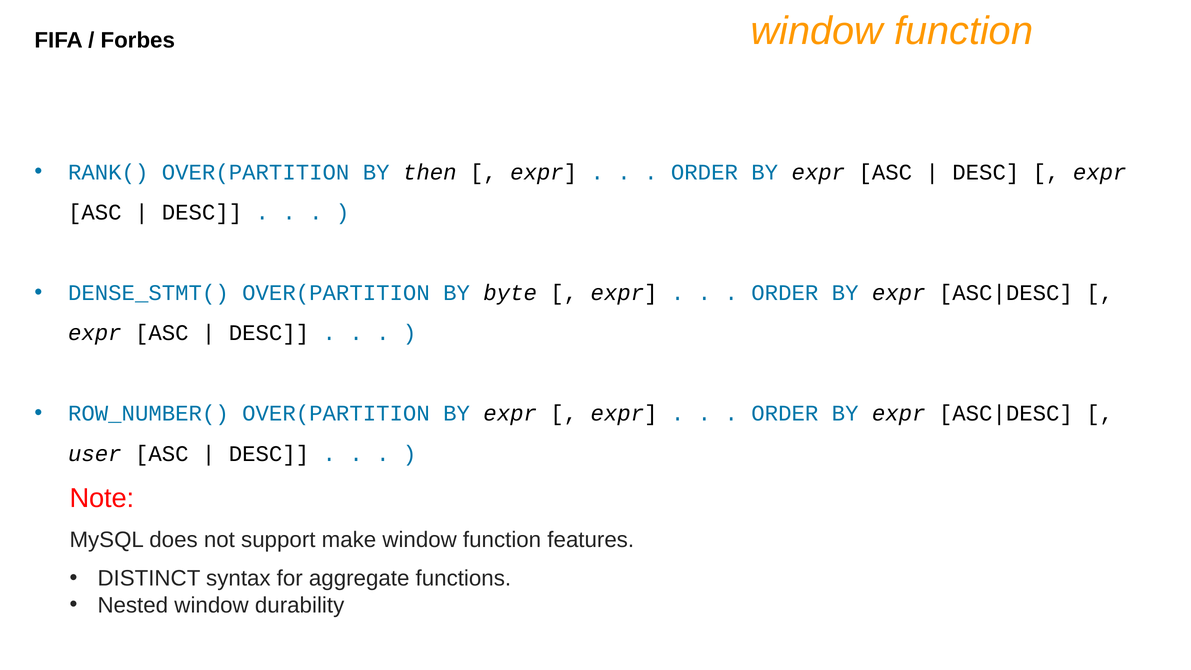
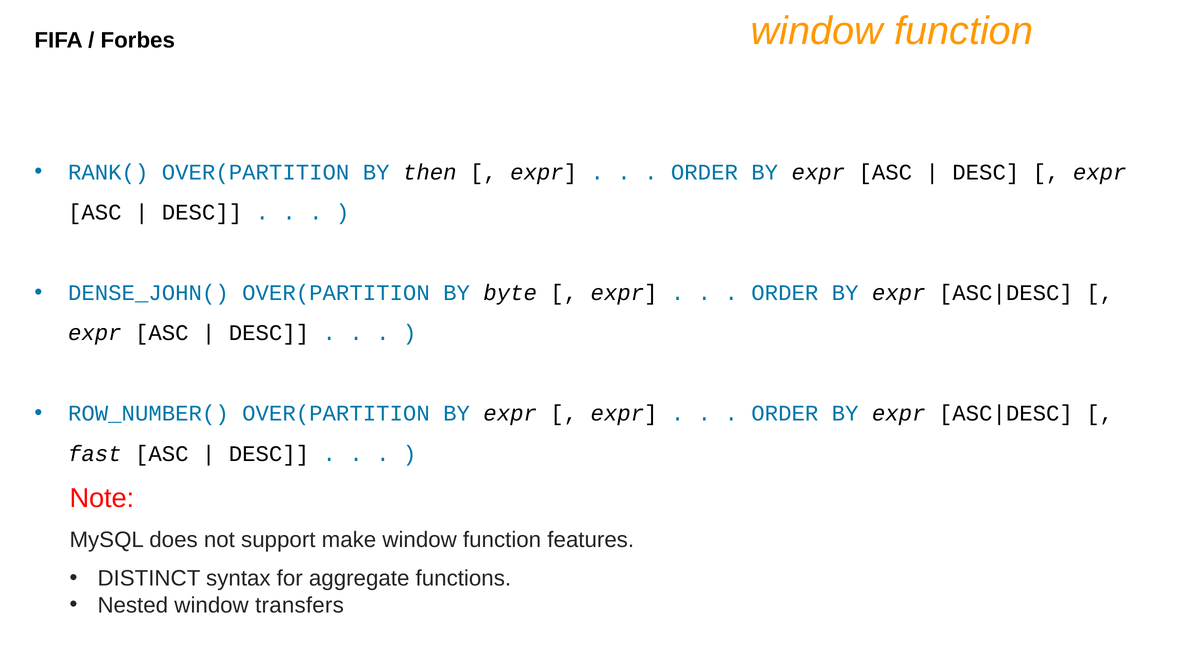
DENSE_STMT(: DENSE_STMT( -> DENSE_JOHN(
user: user -> fast
durability: durability -> transfers
